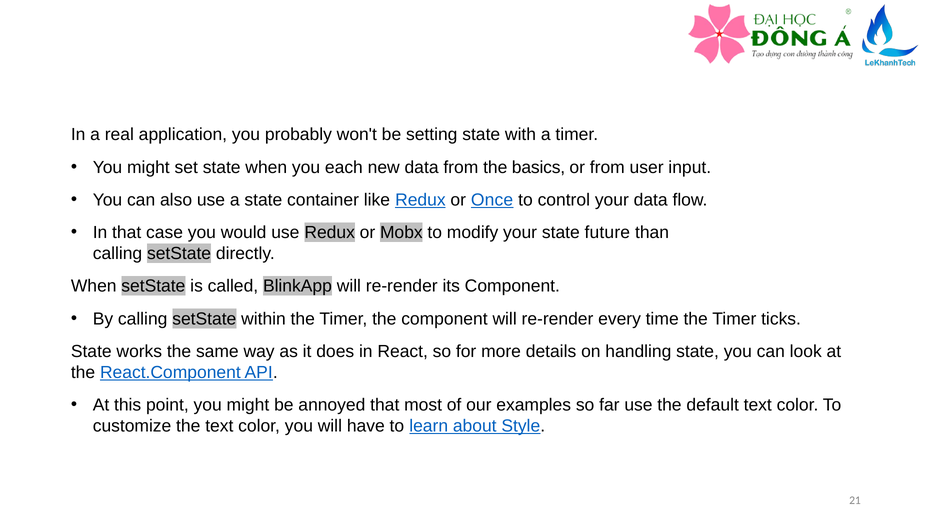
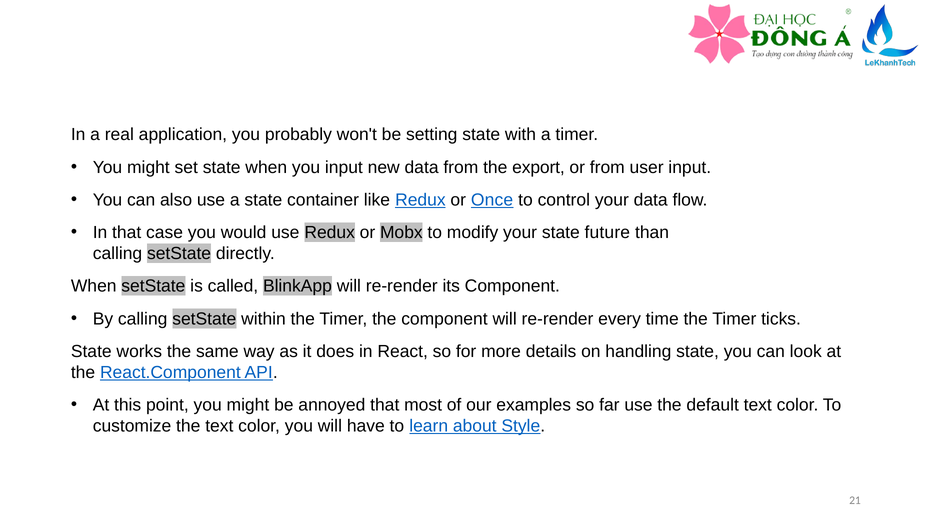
you each: each -> input
basics: basics -> export
